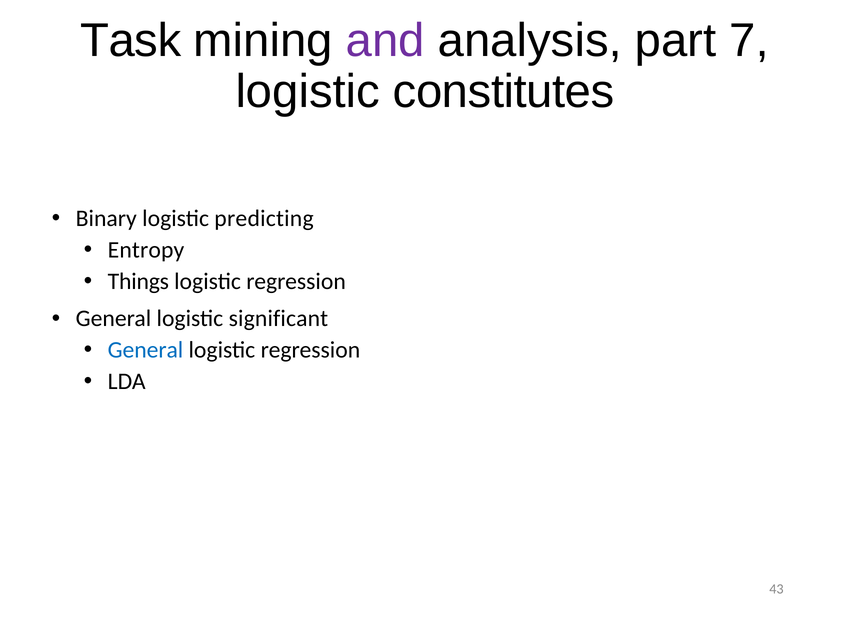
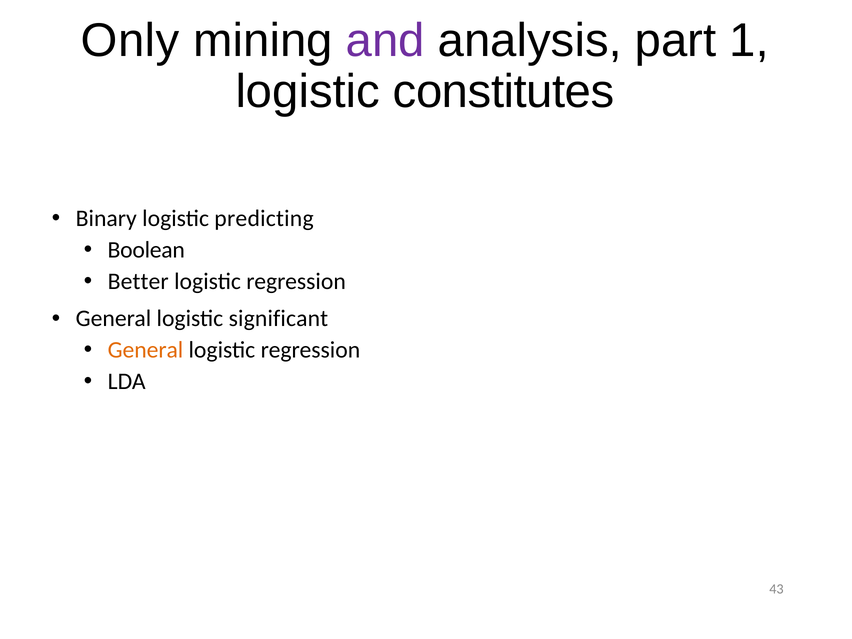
Task: Task -> Only
7: 7 -> 1
Entropy: Entropy -> Boolean
Things: Things -> Better
General at (145, 350) colour: blue -> orange
